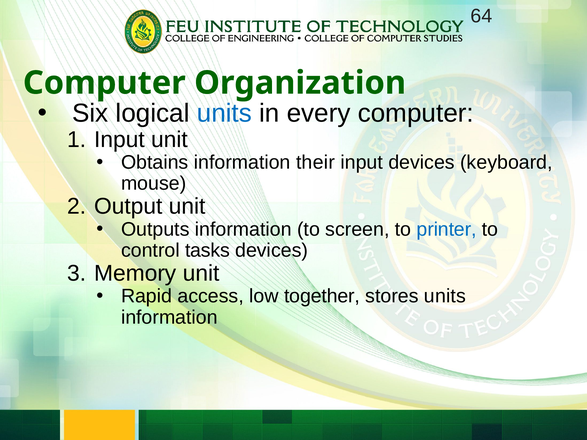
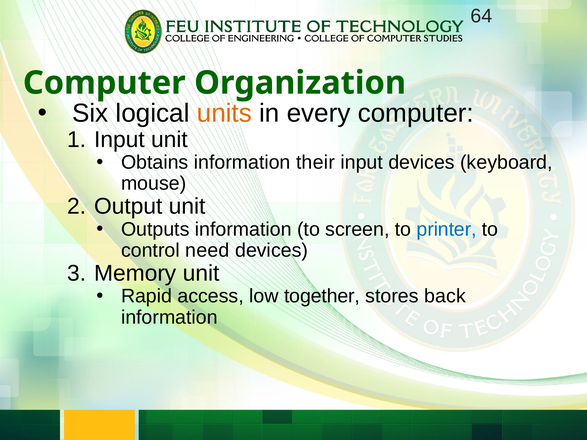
units at (224, 113) colour: blue -> orange
tasks: tasks -> need
stores units: units -> back
